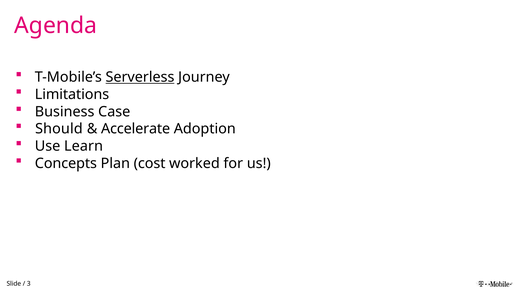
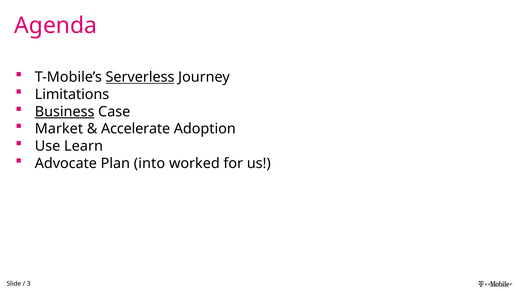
Business underline: none -> present
Should: Should -> Market
Concepts: Concepts -> Advocate
cost: cost -> into
